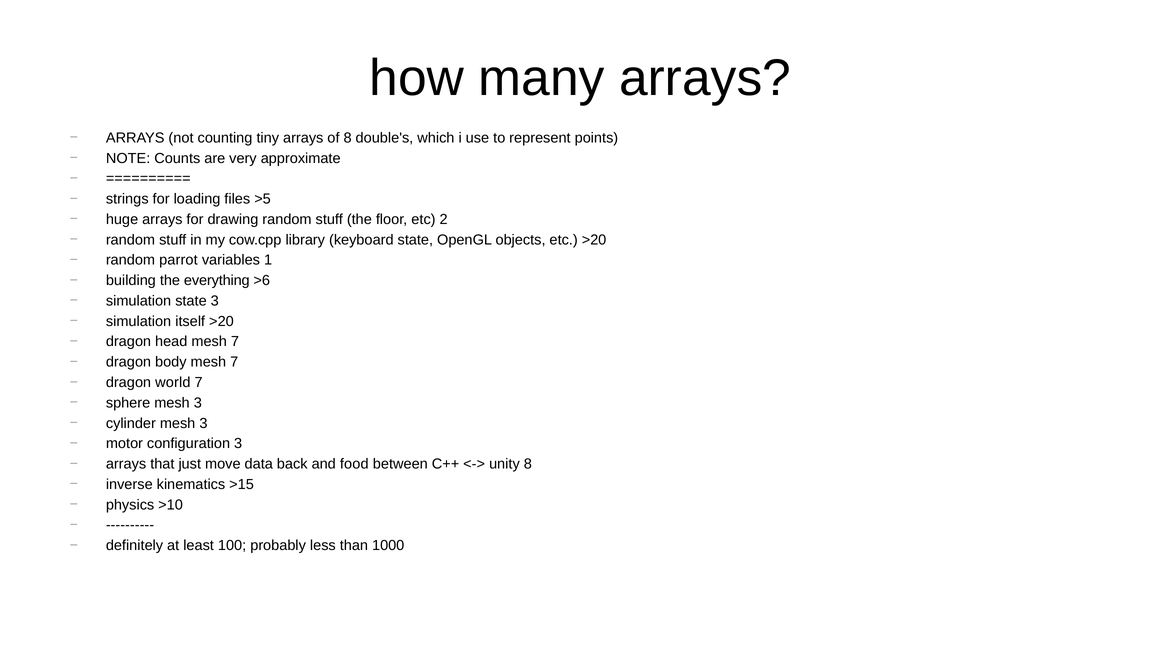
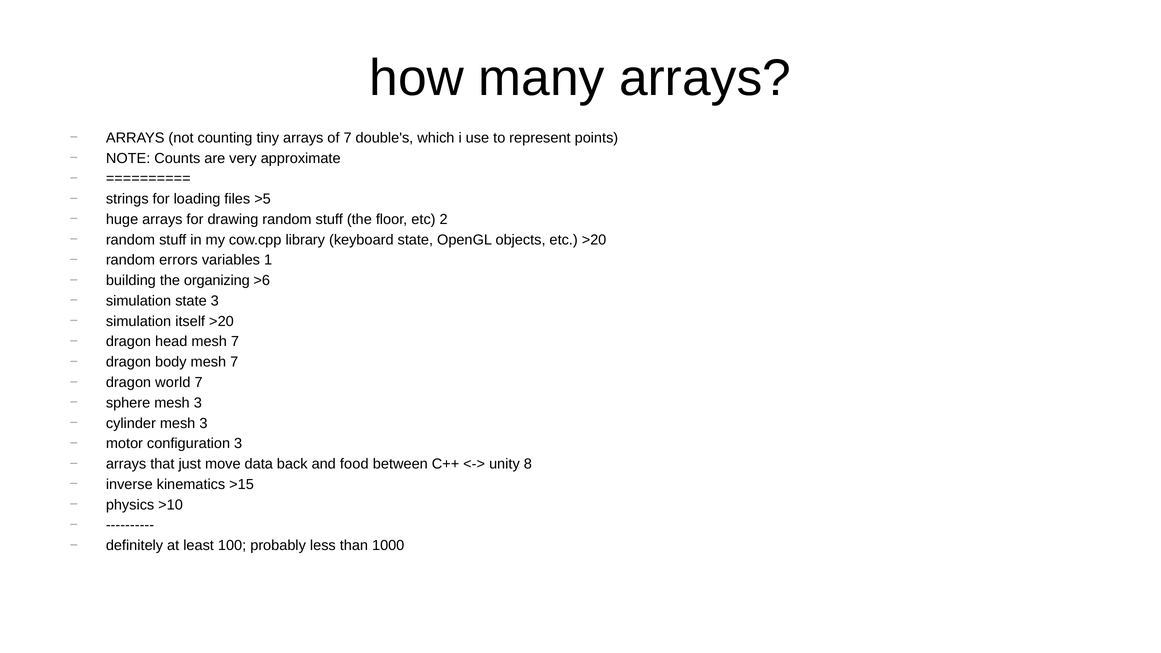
of 8: 8 -> 7
parrot: parrot -> errors
everything: everything -> organizing
